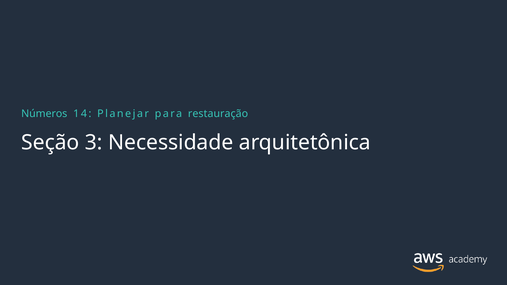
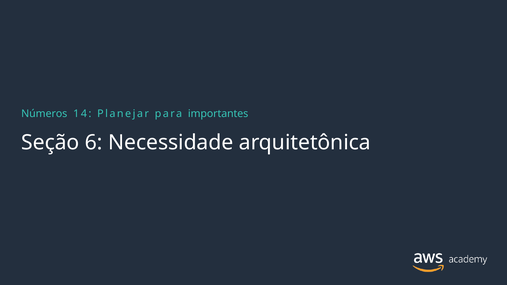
restauração: restauração -> importantes
3: 3 -> 6
